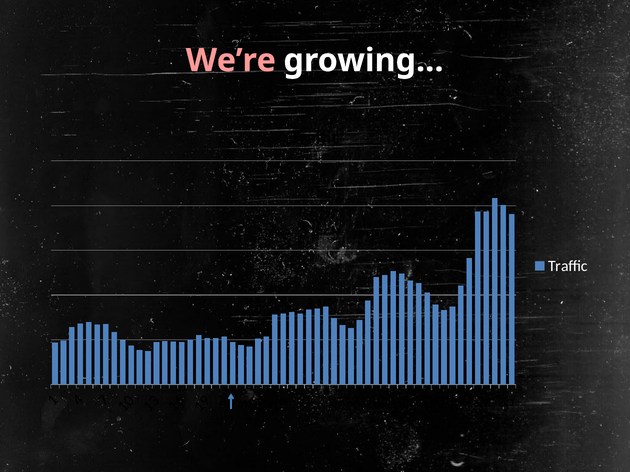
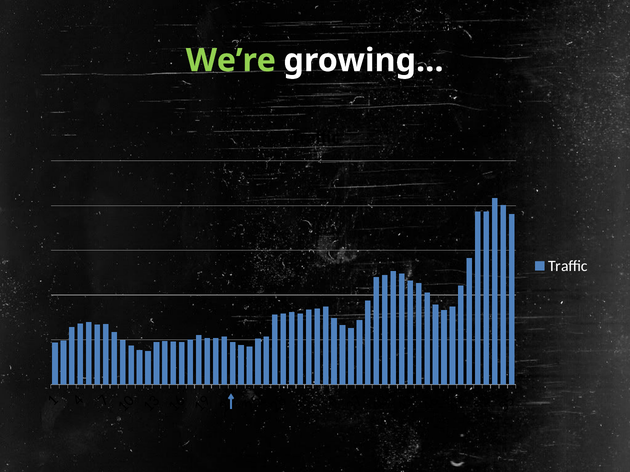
We’re colour: pink -> light green
